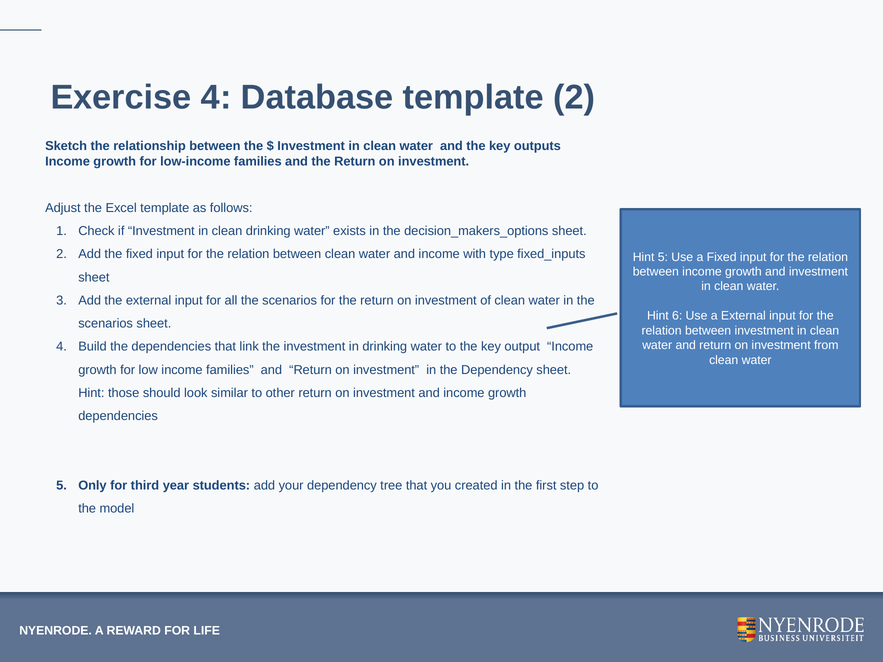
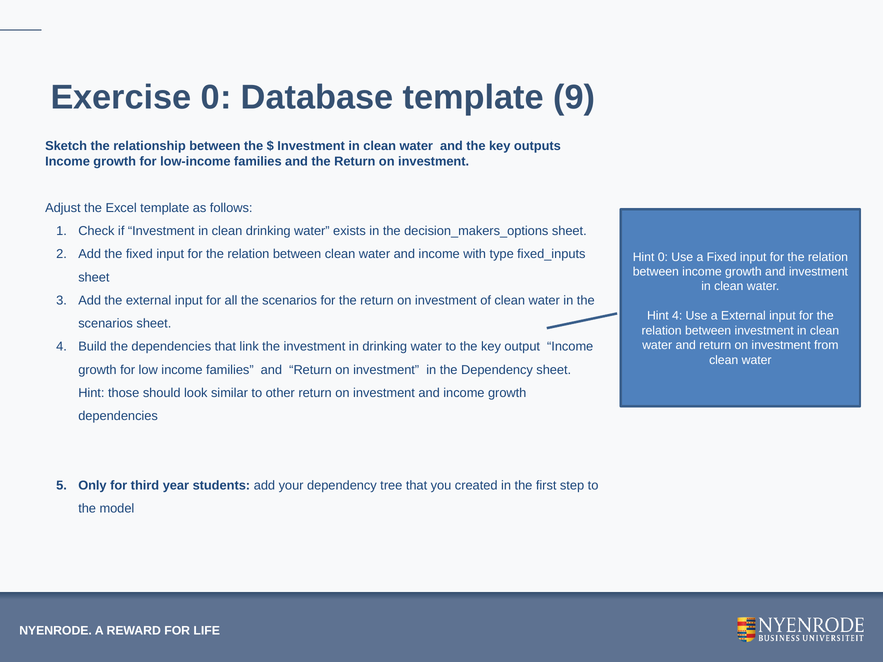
Exercise 4: 4 -> 0
template 2: 2 -> 9
Hint 5: 5 -> 0
Hint 6: 6 -> 4
